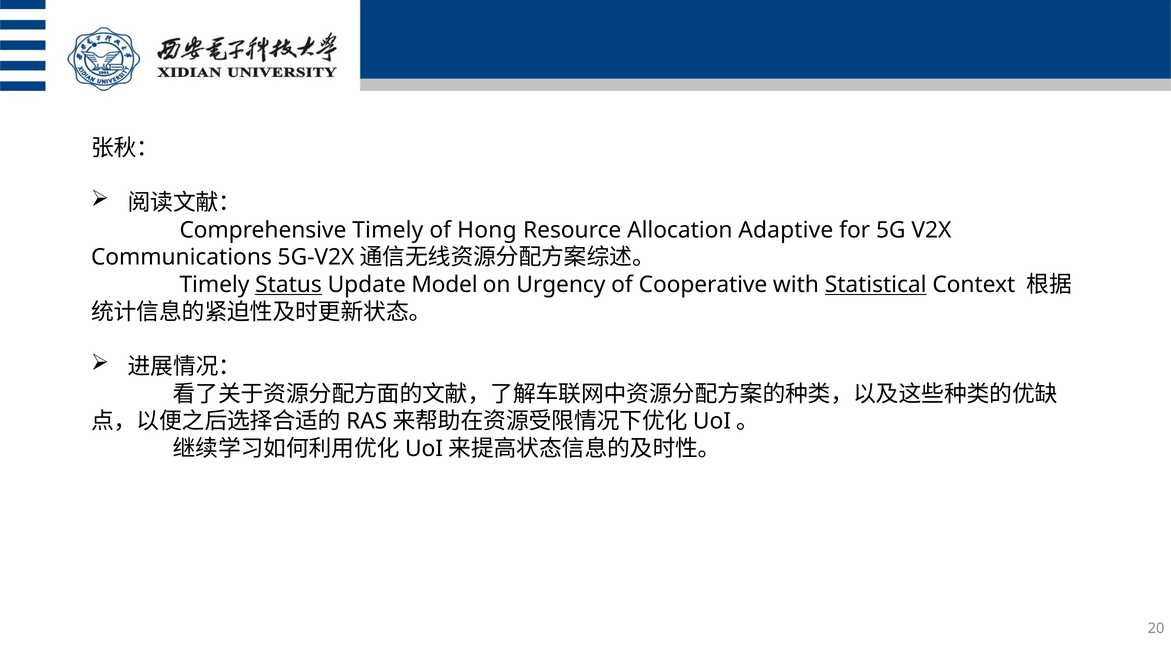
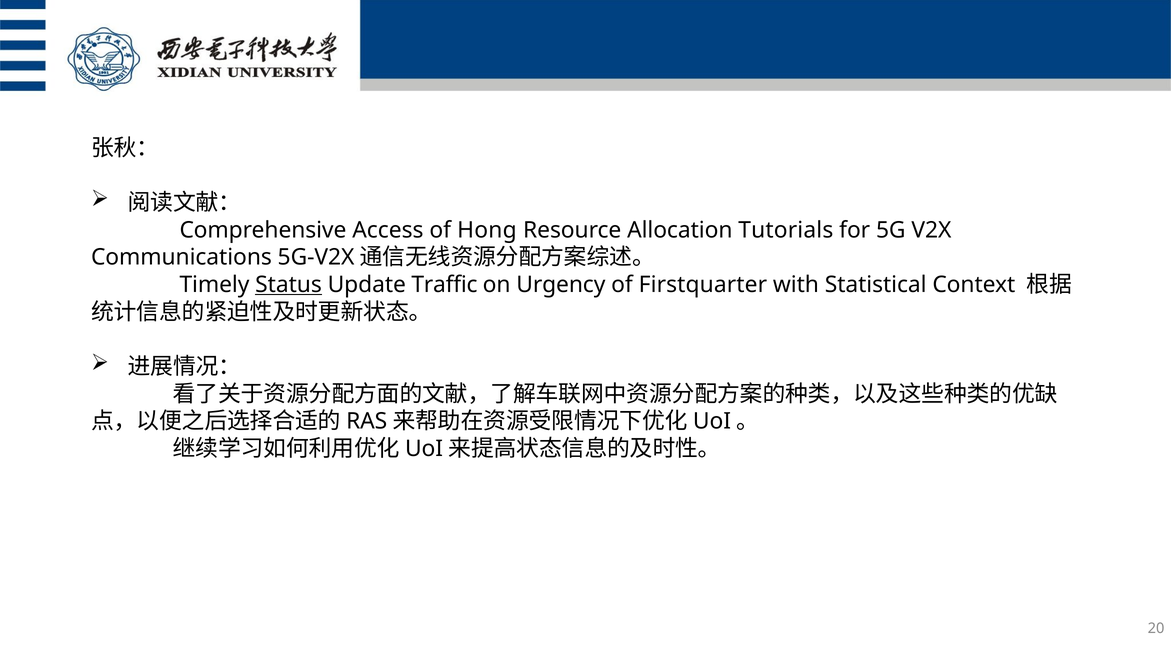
Comprehensive Timely: Timely -> Access
Adaptive: Adaptive -> Tutorials
Model: Model -> Traffic
Cooperative: Cooperative -> Firstquarter
Statistical underline: present -> none
